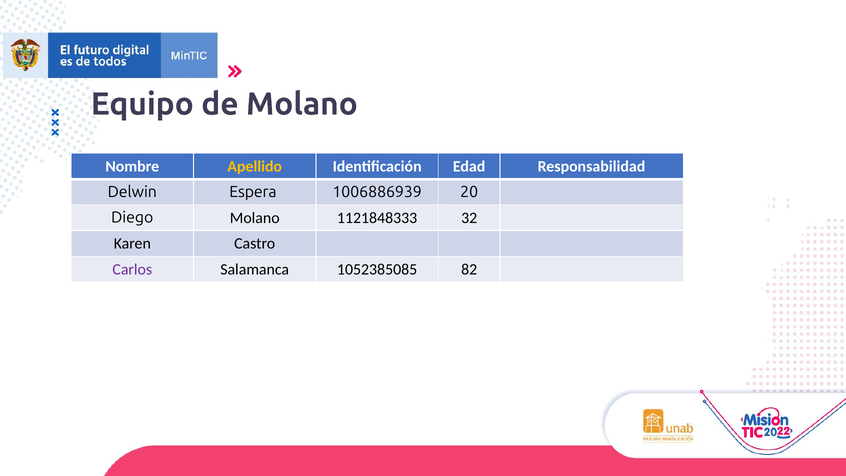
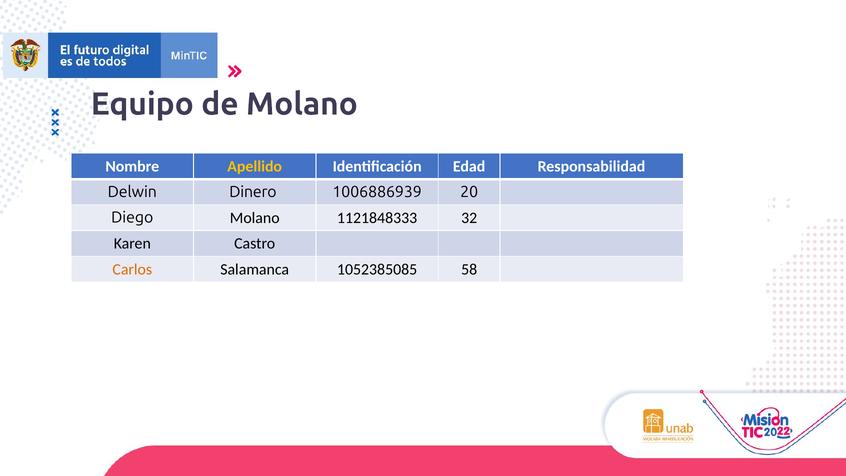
Espera: Espera -> Dinero
Carlos colour: purple -> orange
82: 82 -> 58
